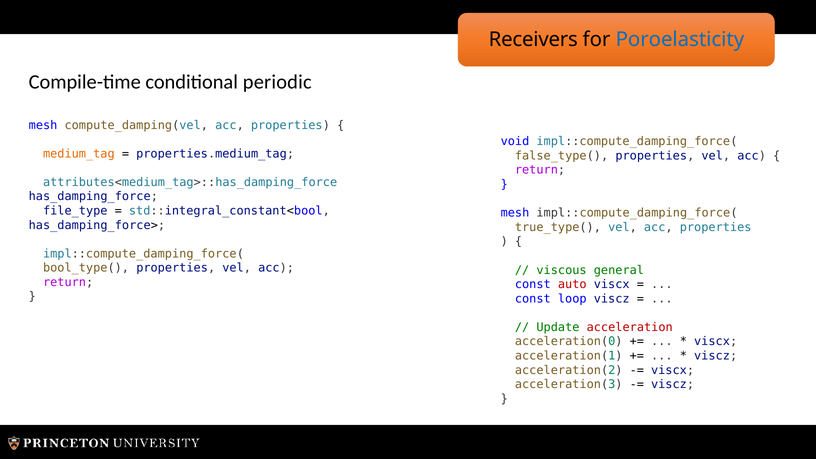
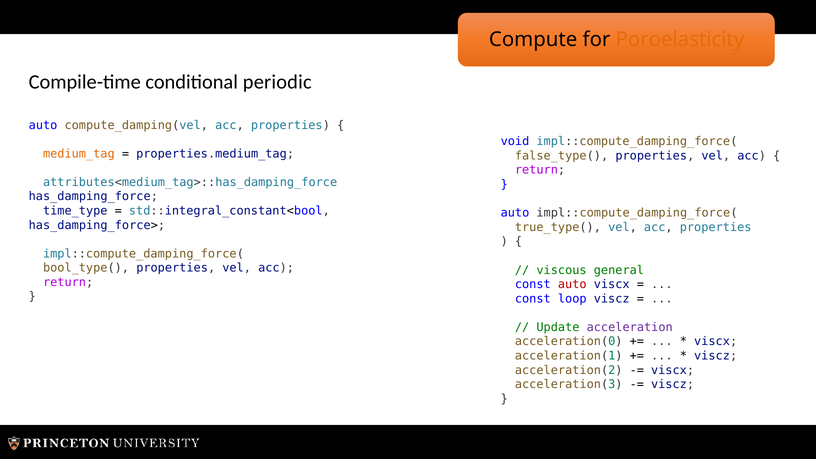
Receivers: Receivers -> Compute
Poroelasticity colour: blue -> orange
mesh at (43, 125): mesh -> auto
file_type: file_type -> time_type
mesh at (515, 213): mesh -> auto
acceleration colour: red -> purple
